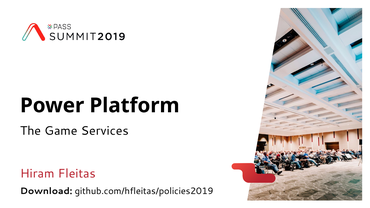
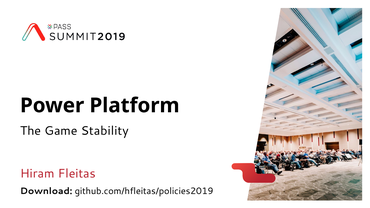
Services: Services -> Stability
